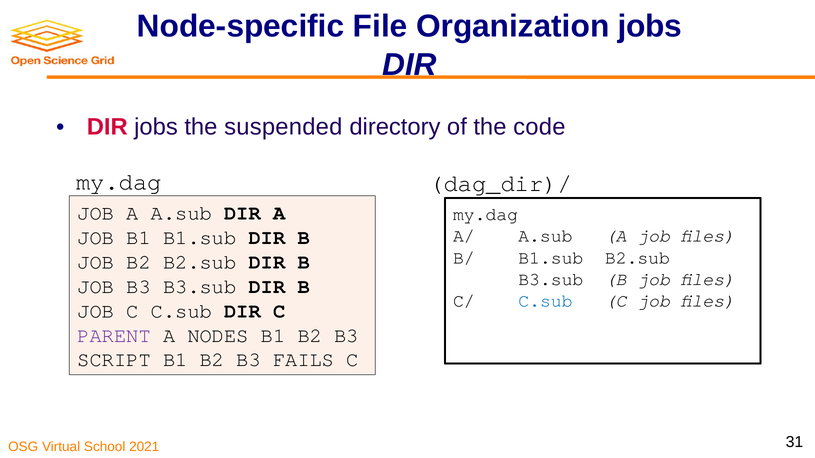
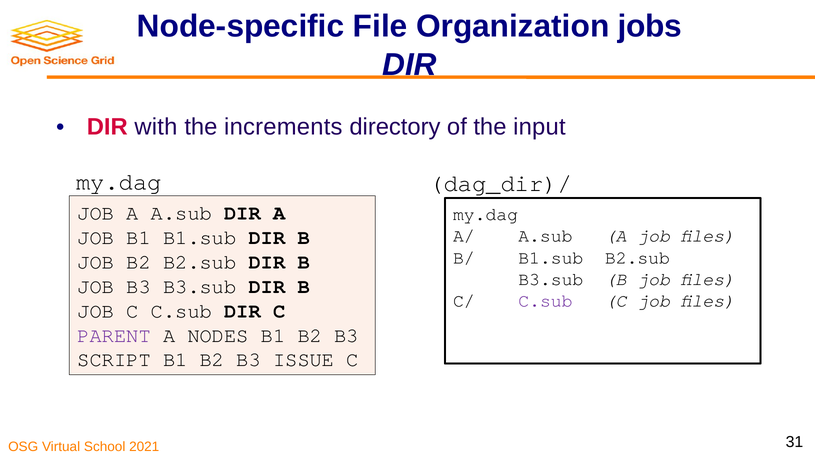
DIR jobs: jobs -> with
suspended: suspended -> increments
code: code -> input
C.sub at (545, 301) colour: blue -> purple
FAILS: FAILS -> ISSUE
